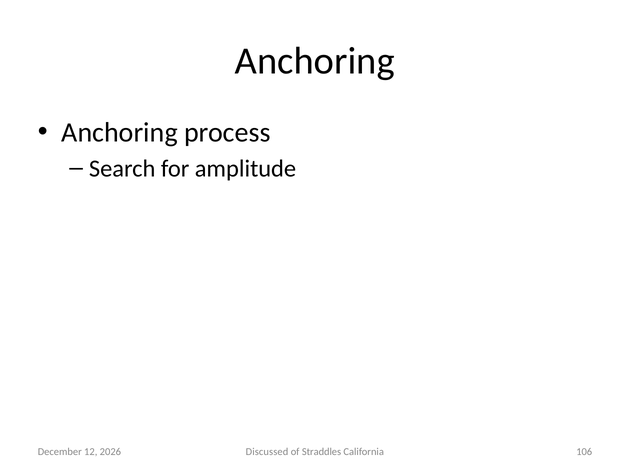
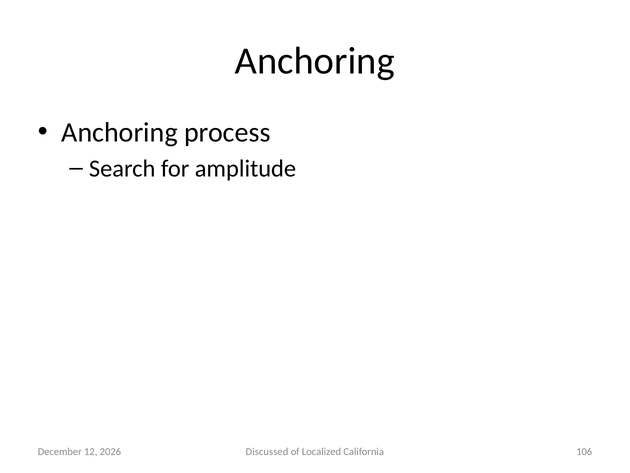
Straddles: Straddles -> Localized
